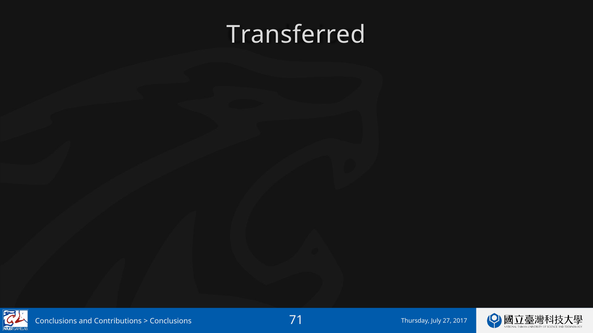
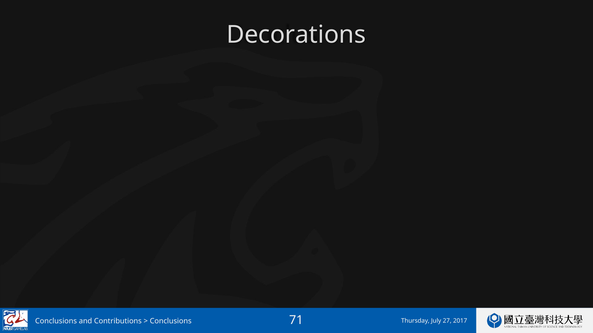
Transferred: Transferred -> Decorations
